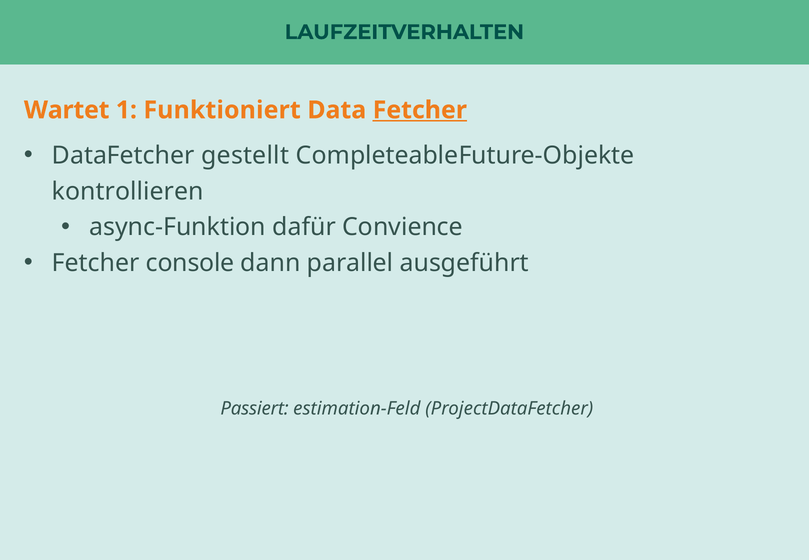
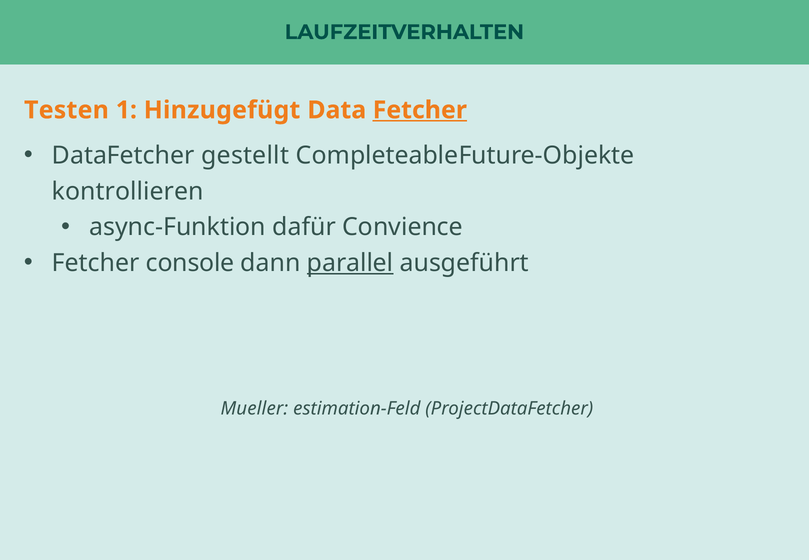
Wartet: Wartet -> Testen
Funktioniert: Funktioniert -> Hinzugefügt
parallel underline: none -> present
Passiert: Passiert -> Mueller
